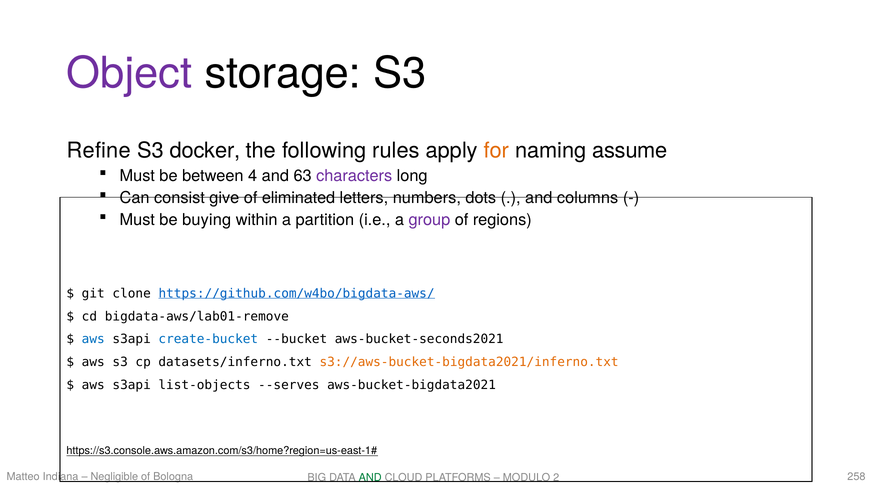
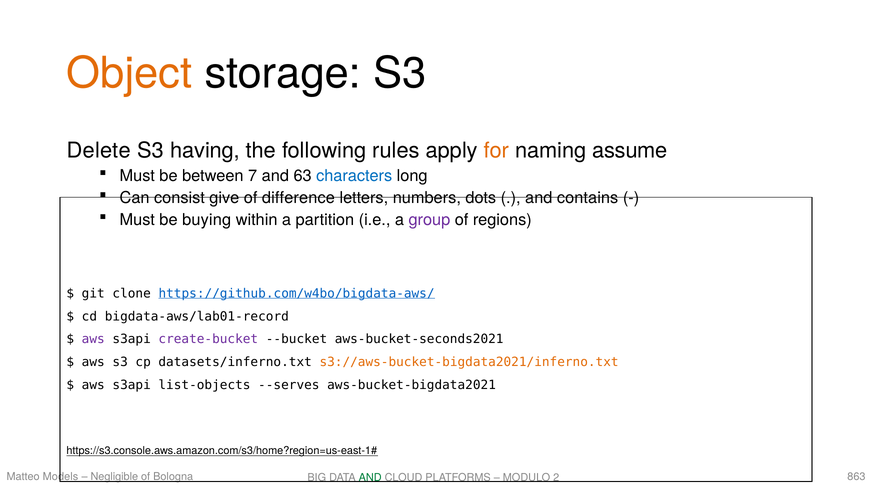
Object colour: purple -> orange
Refine: Refine -> Delete
docker: docker -> having
4: 4 -> 7
characters colour: purple -> blue
eliminated: eliminated -> difference
columns: columns -> contains
bigdata-aws/lab01-remove: bigdata-aws/lab01-remove -> bigdata-aws/lab01-record
aws at (93, 340) colour: blue -> purple
create-bucket colour: blue -> purple
Indiana: Indiana -> Models
258: 258 -> 863
